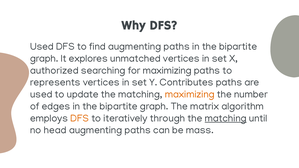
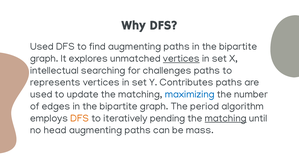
vertices at (181, 58) underline: none -> present
authorized: authorized -> intellectual
for maximizing: maximizing -> challenges
maximizing at (190, 94) colour: orange -> blue
matrix: matrix -> period
through: through -> pending
